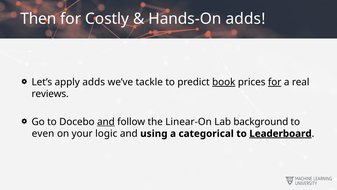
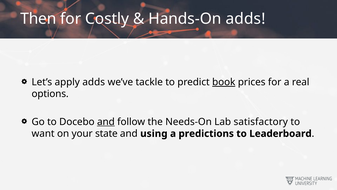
for at (275, 82) underline: present -> none
reviews: reviews -> options
Linear-On: Linear-On -> Needs-On
background: background -> satisfactory
even: even -> want
logic: logic -> state
categorical: categorical -> predictions
Leaderboard underline: present -> none
